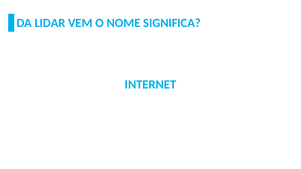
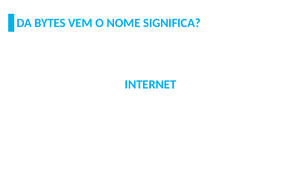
LIDAR: LIDAR -> BYTES
